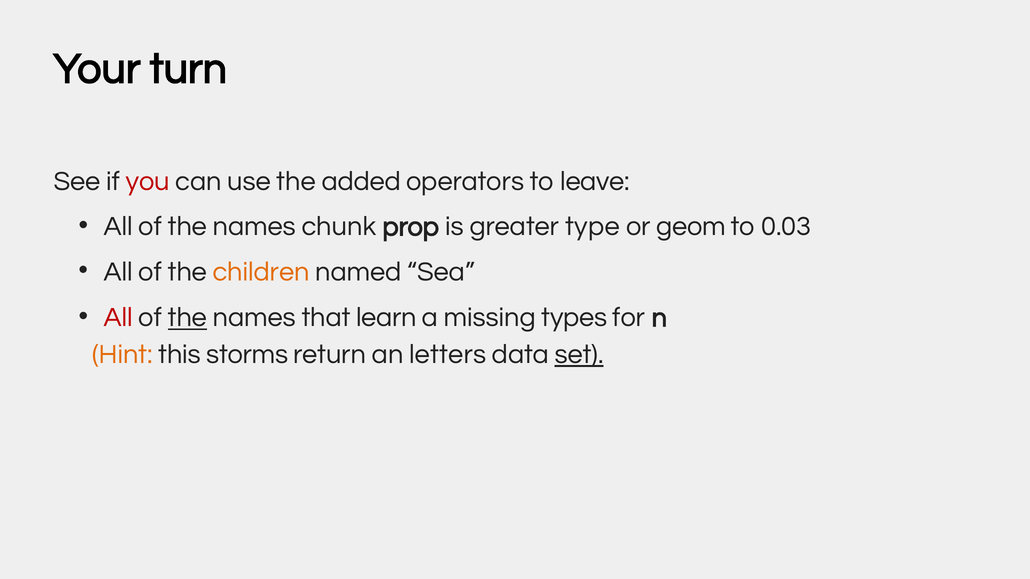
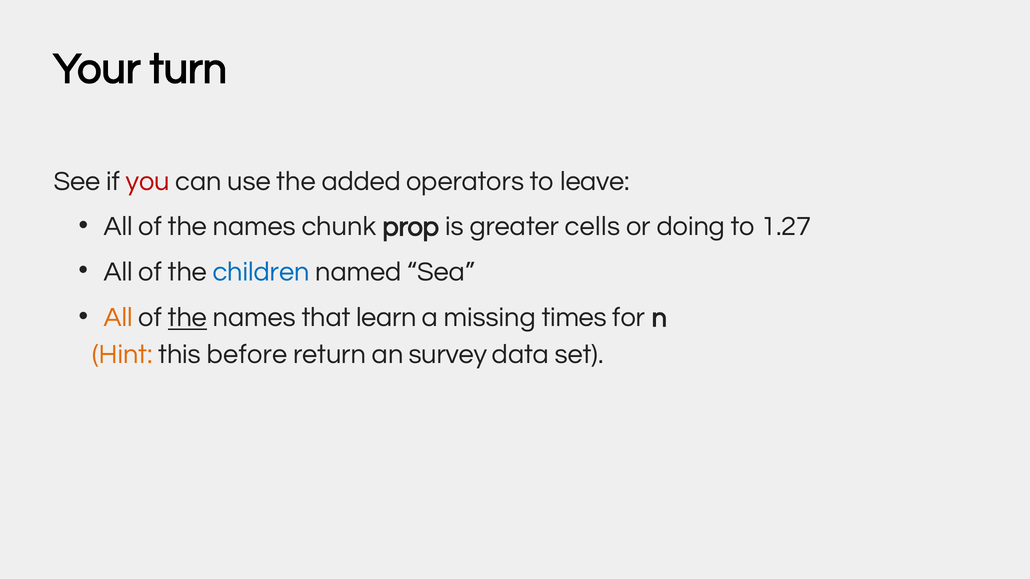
type: type -> cells
geom: geom -> doing
0.03: 0.03 -> 1.27
children colour: orange -> blue
All at (118, 318) colour: red -> orange
types: types -> times
storms: storms -> before
letters: letters -> survey
set underline: present -> none
